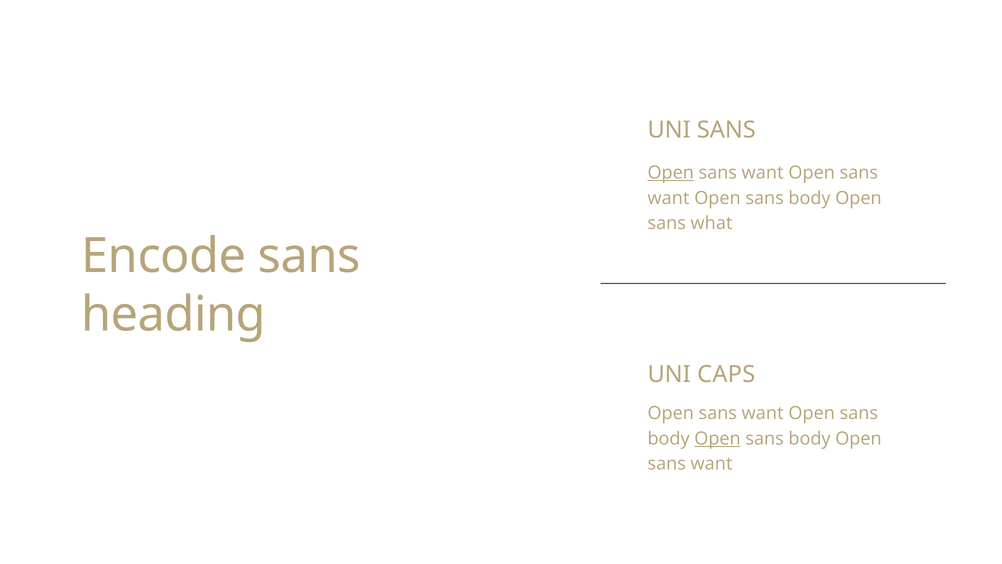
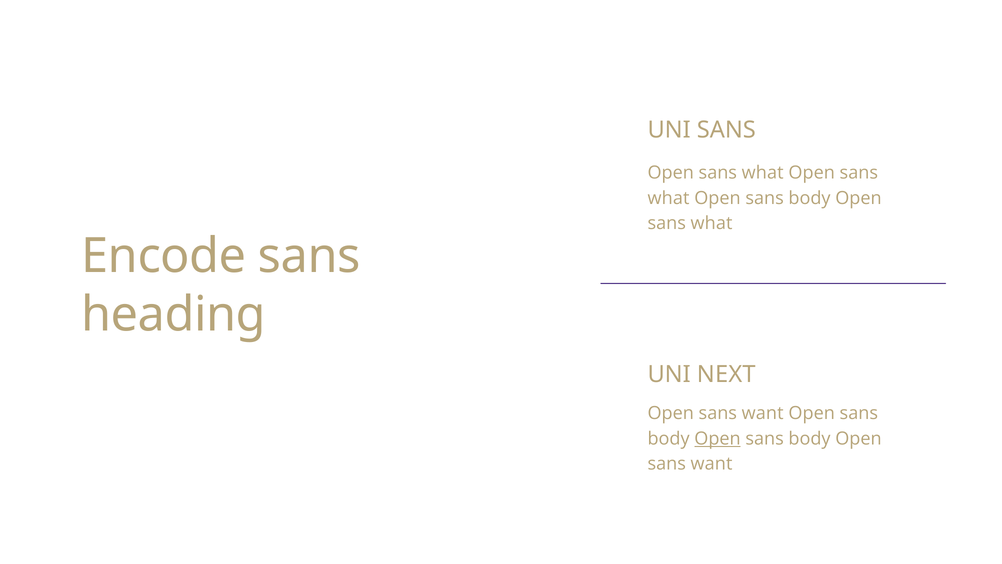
Open at (671, 173) underline: present -> none
want at (763, 173): want -> what
want at (669, 198): want -> what
CAPS: CAPS -> NEXT
